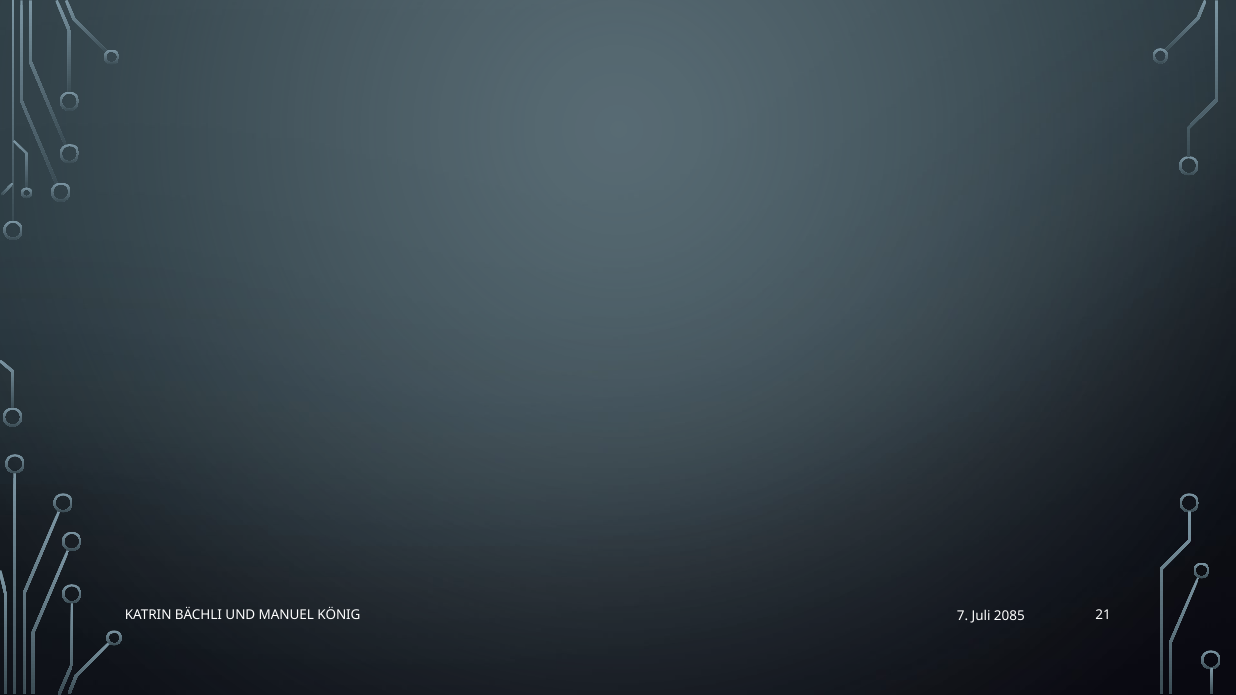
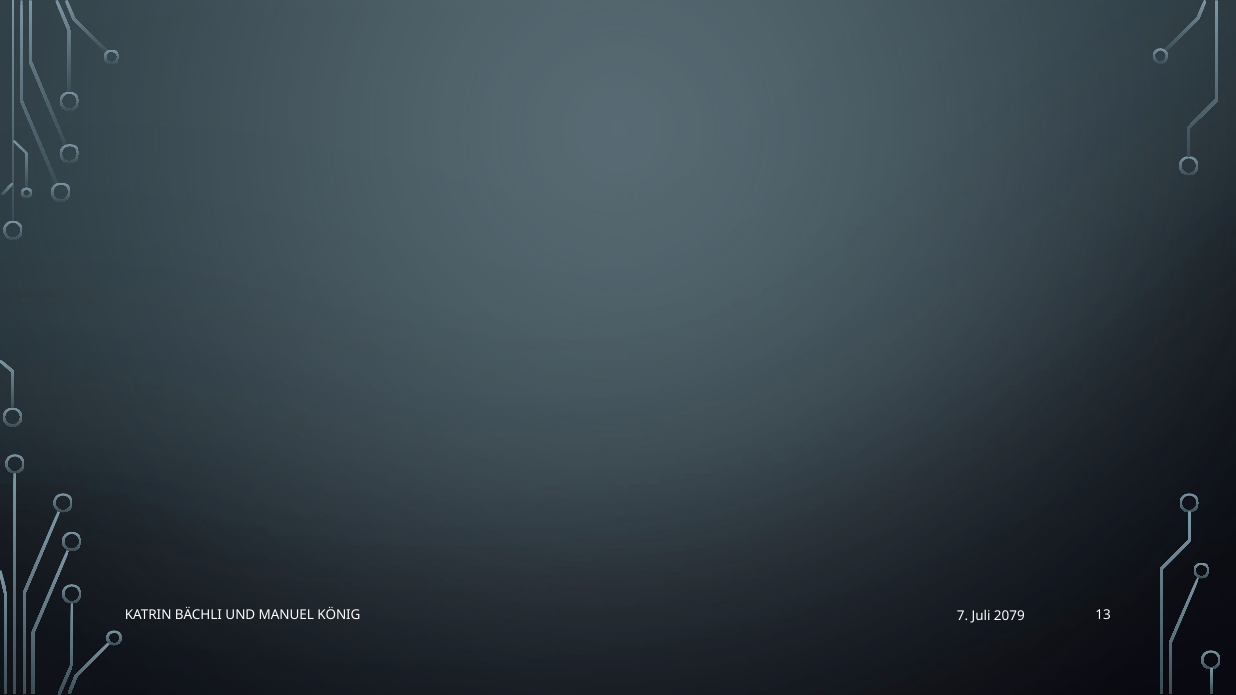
21: 21 -> 13
2085: 2085 -> 2079
